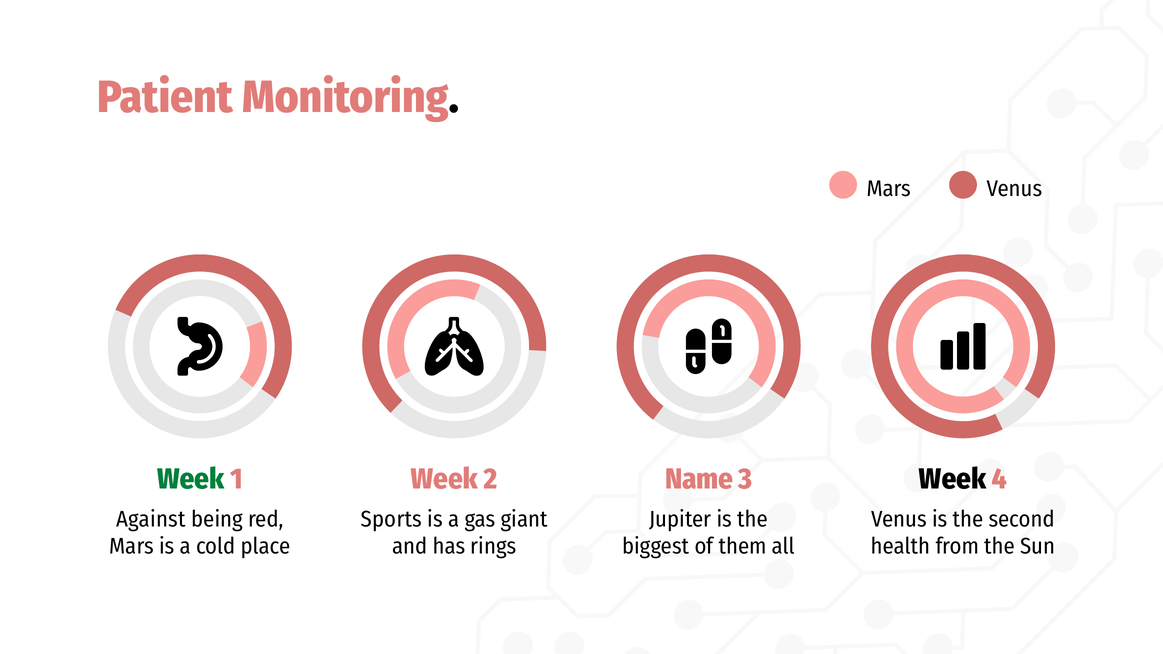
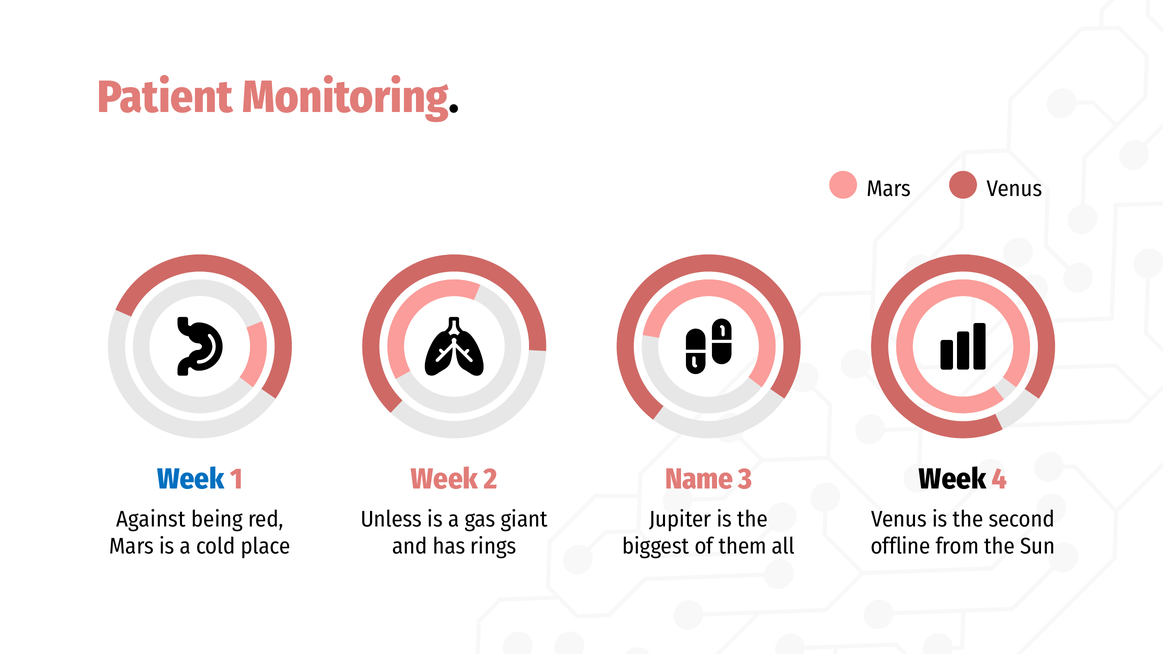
Week at (191, 479) colour: green -> blue
Sports: Sports -> Unless
health: health -> offline
